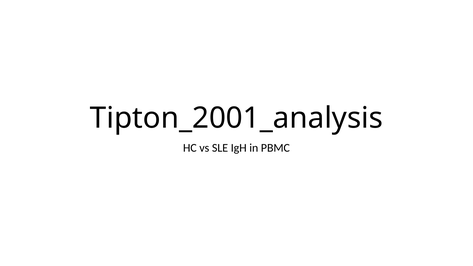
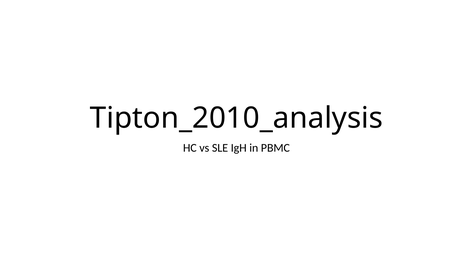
Tipton_2001_analysis: Tipton_2001_analysis -> Tipton_2010_analysis
